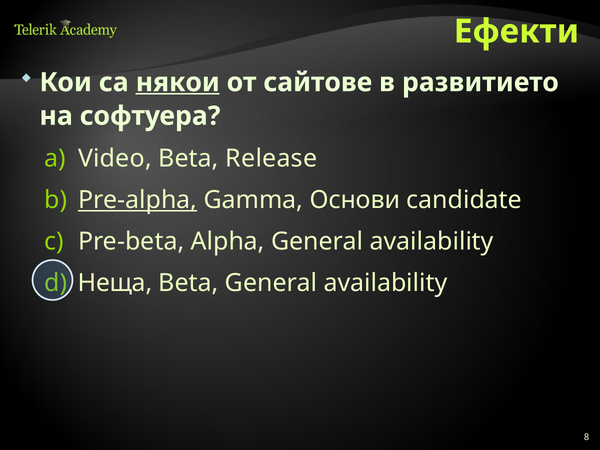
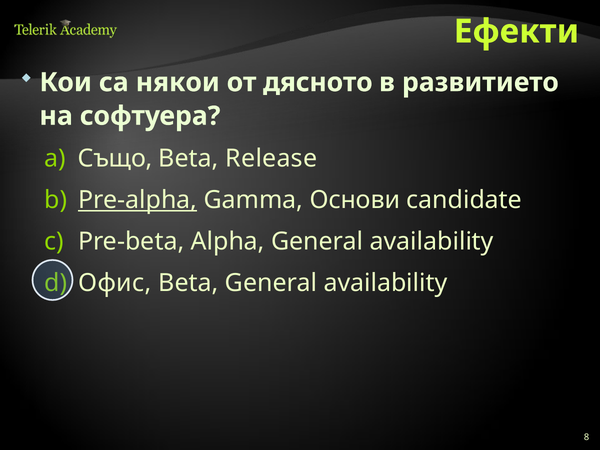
някои underline: present -> none
сайтове: сайтове -> дясното
Video: Video -> Също
Неща: Неща -> Офис
